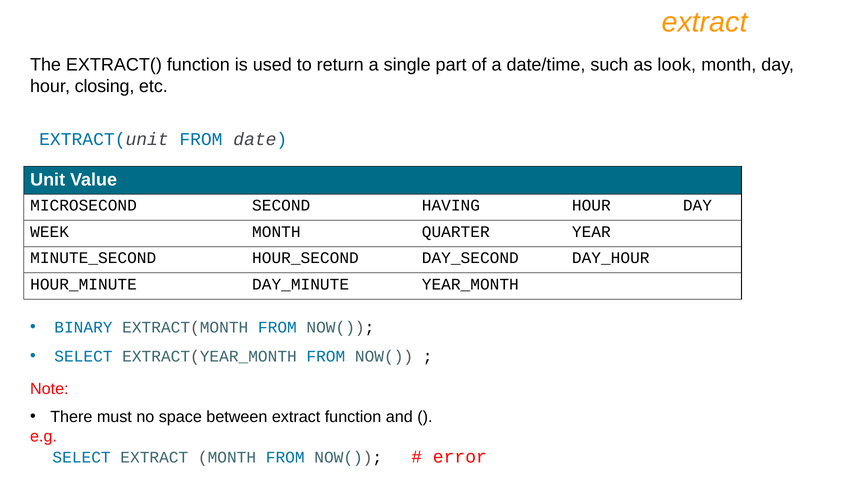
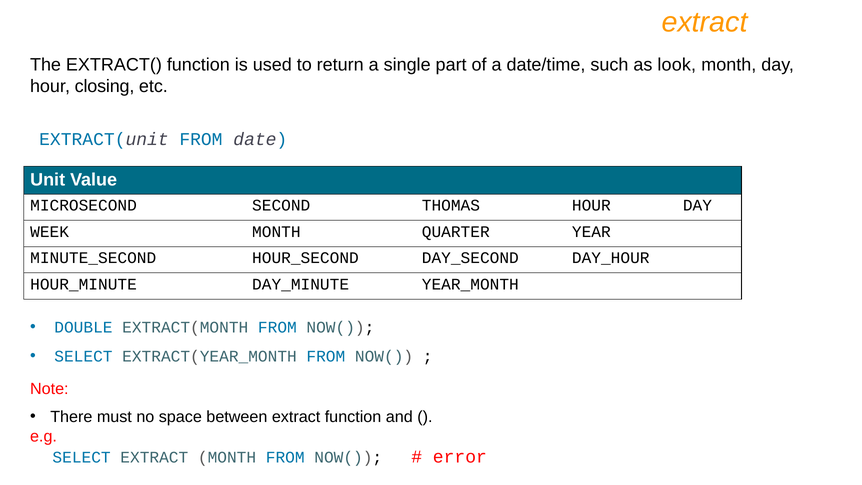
HAVING: HAVING -> THOMAS
BINARY: BINARY -> DOUBLE
